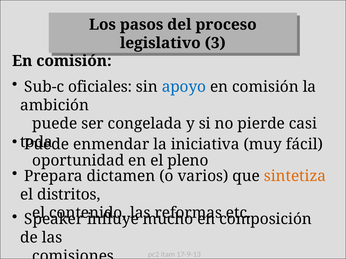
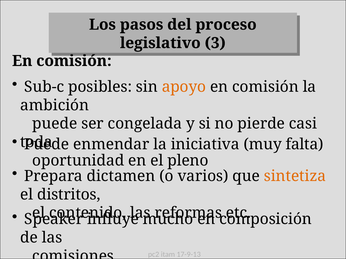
oficiales: oficiales -> posibles
apoyo colour: blue -> orange
fácil: fácil -> falta
